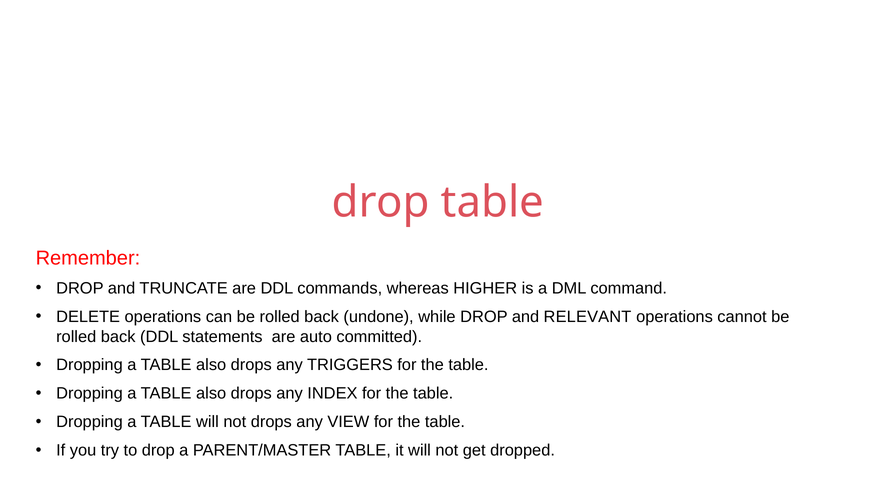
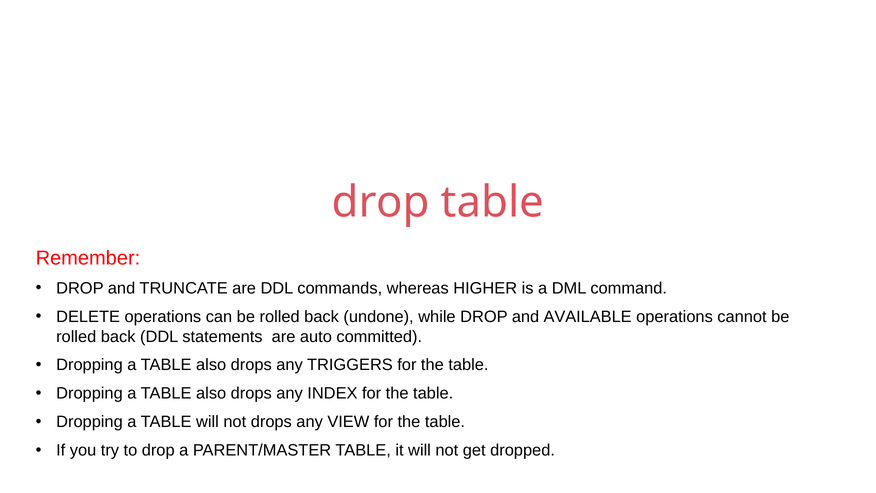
RELEVANT: RELEVANT -> AVAILABLE
